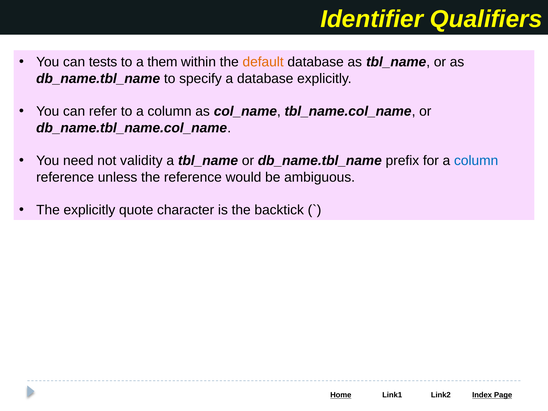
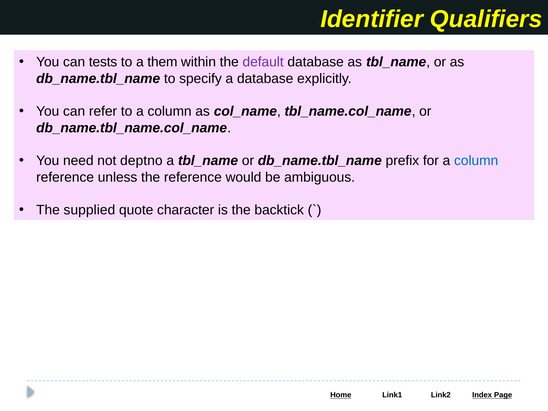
default colour: orange -> purple
validity: validity -> deptno
The explicitly: explicitly -> supplied
